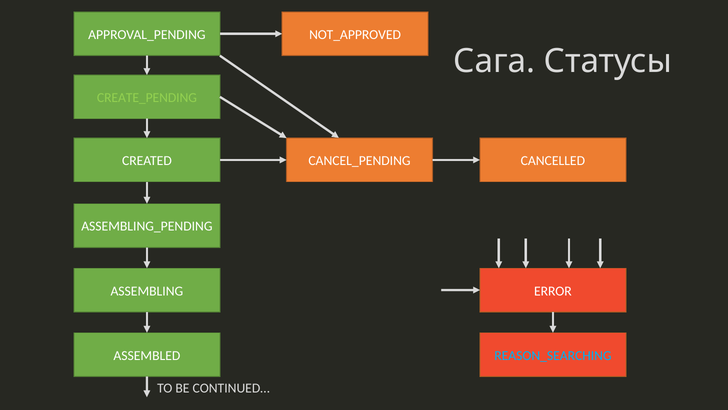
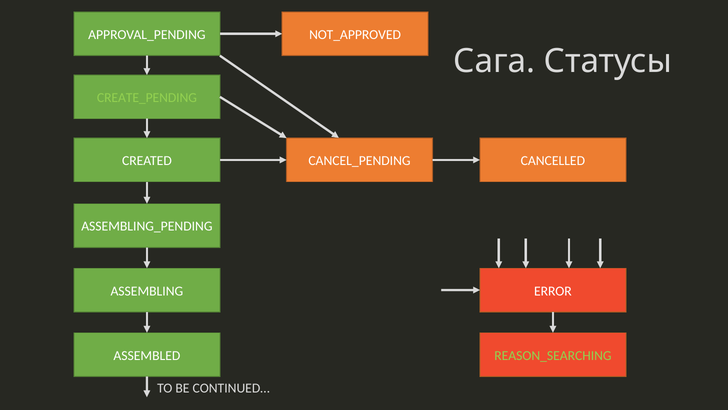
REASON_SEARCHING colour: light blue -> light green
